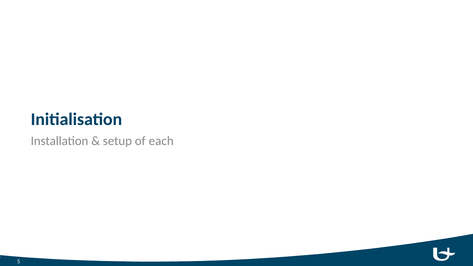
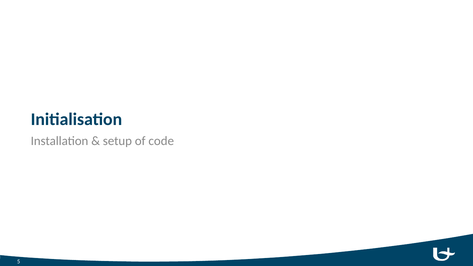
each: each -> code
